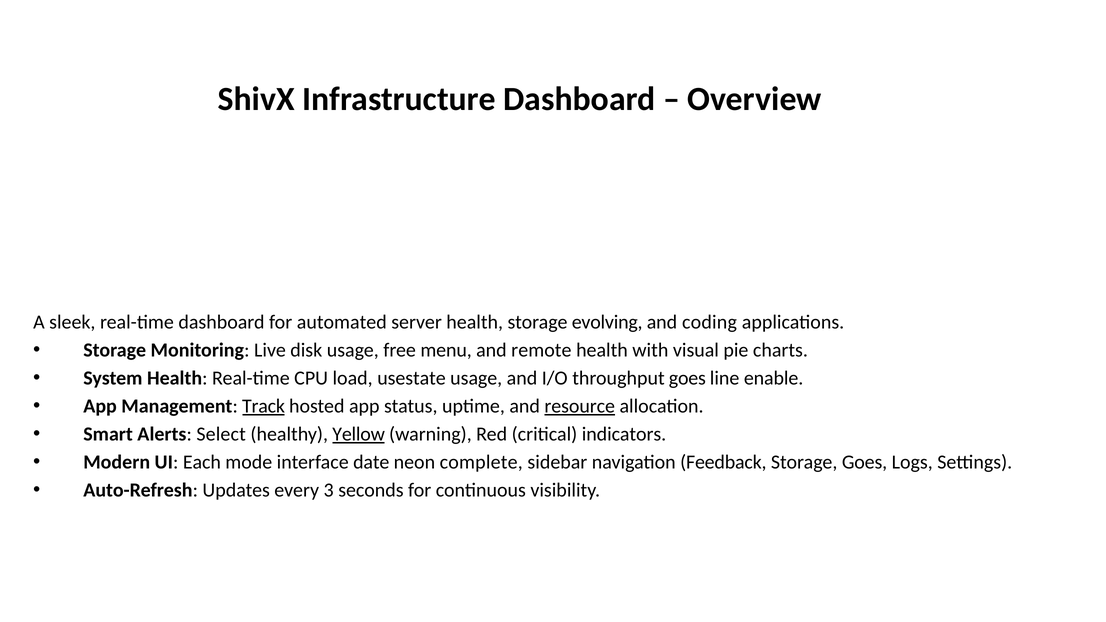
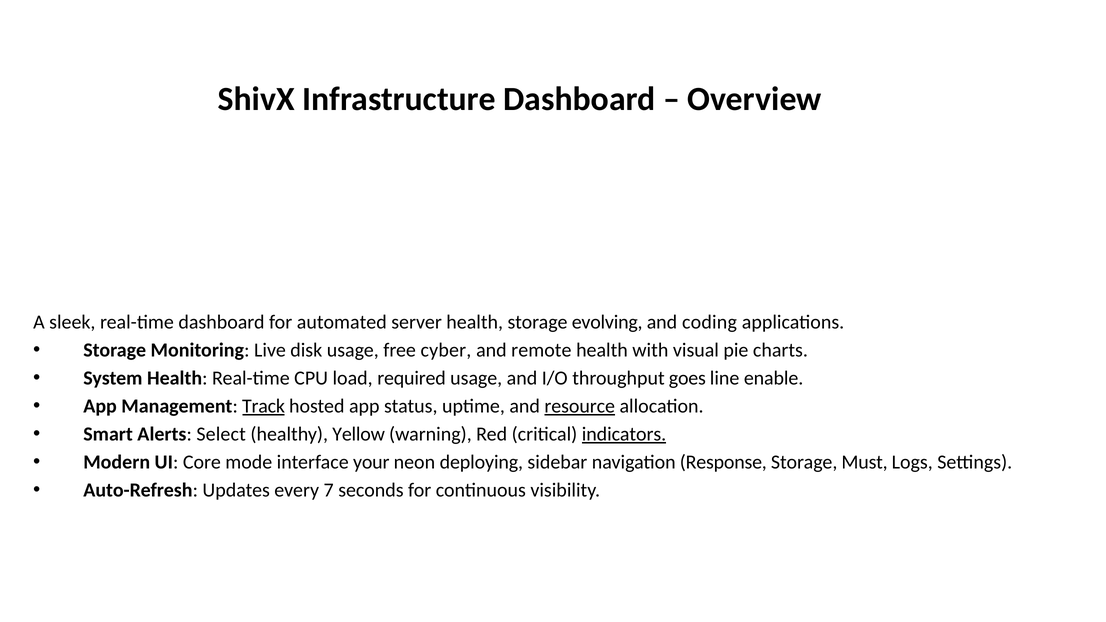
menu: menu -> cyber
usestate: usestate -> required
Yellow underline: present -> none
indicators underline: none -> present
Each: Each -> Core
date: date -> your
complete: complete -> deploying
Feedback: Feedback -> Response
Storage Goes: Goes -> Must
3: 3 -> 7
